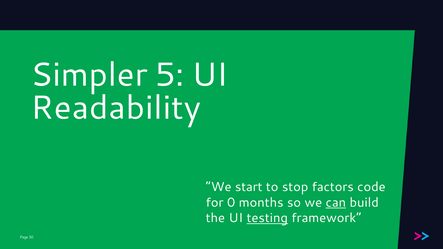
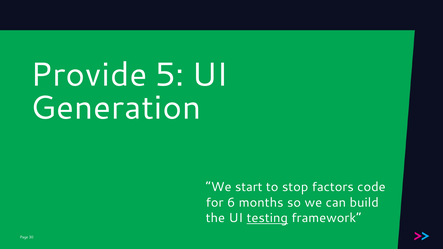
Simpler: Simpler -> Provide
Readability: Readability -> Generation
0: 0 -> 6
can underline: present -> none
